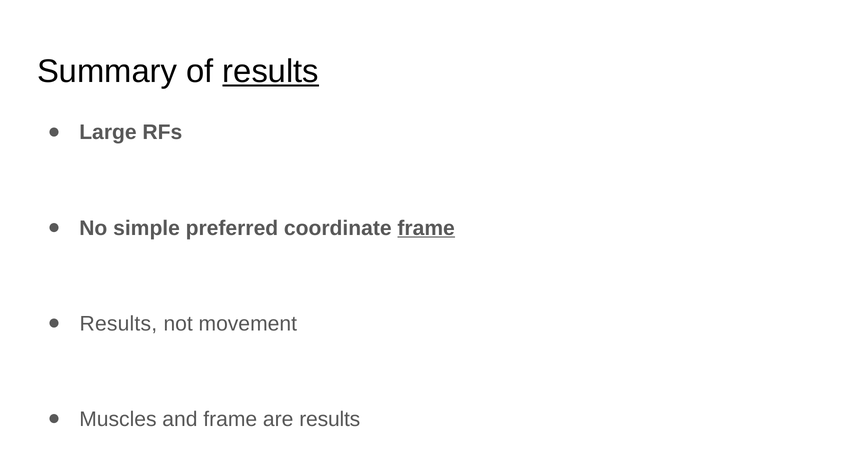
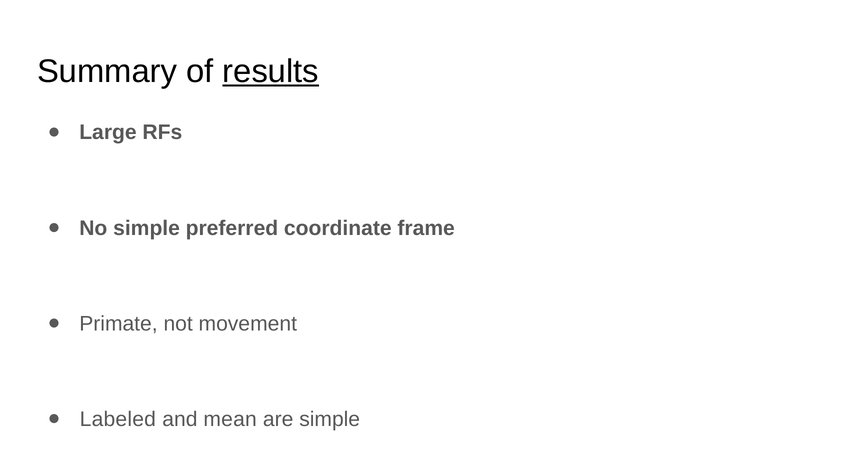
frame at (426, 228) underline: present -> none
Results at (118, 324): Results -> Primate
Muscles: Muscles -> Labeled
and frame: frame -> mean
are results: results -> simple
